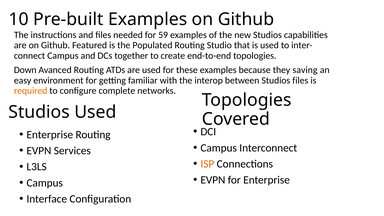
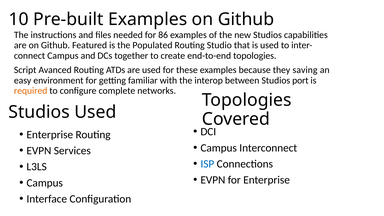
59: 59 -> 86
Down: Down -> Script
Studios files: files -> port
ISP colour: orange -> blue
